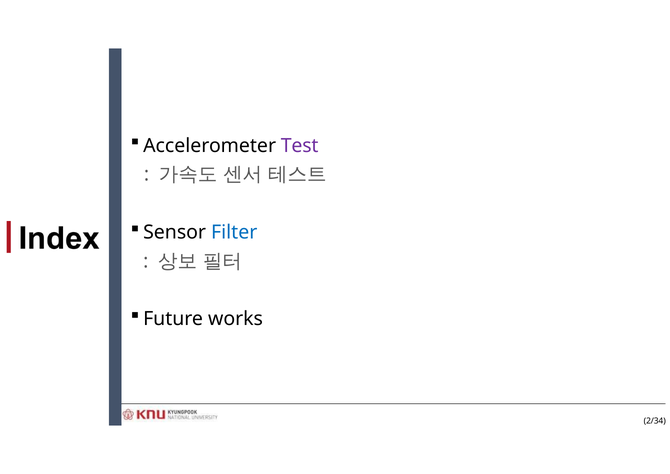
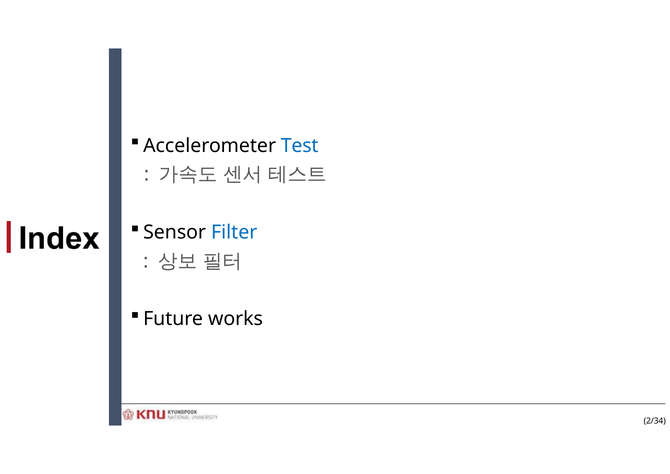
Test colour: purple -> blue
